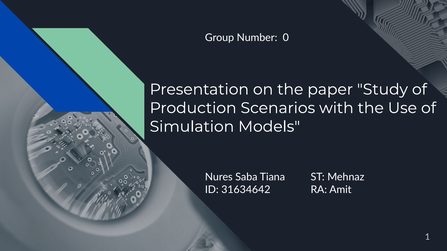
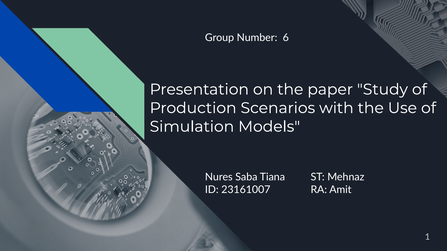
0: 0 -> 6
31634642: 31634642 -> 23161007
